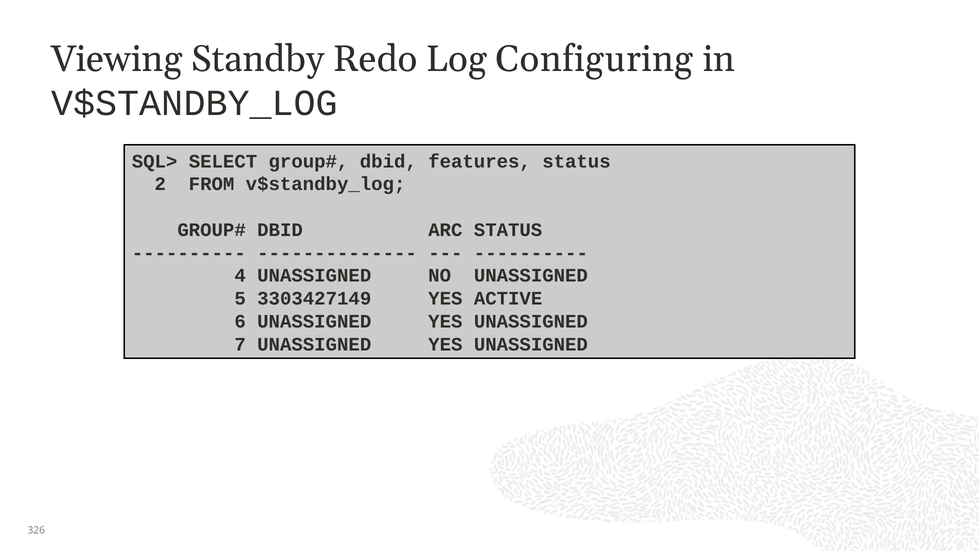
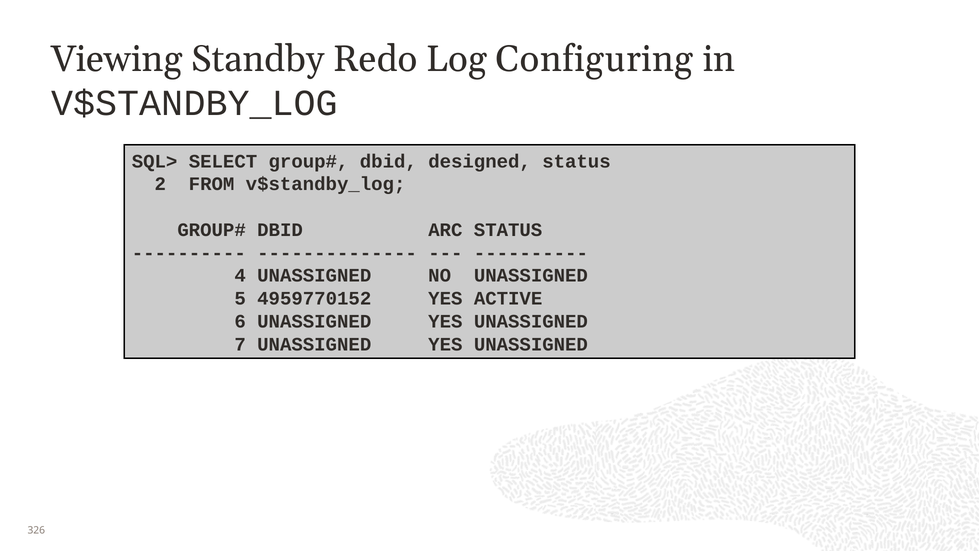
features: features -> designed
3303427149: 3303427149 -> 4959770152
